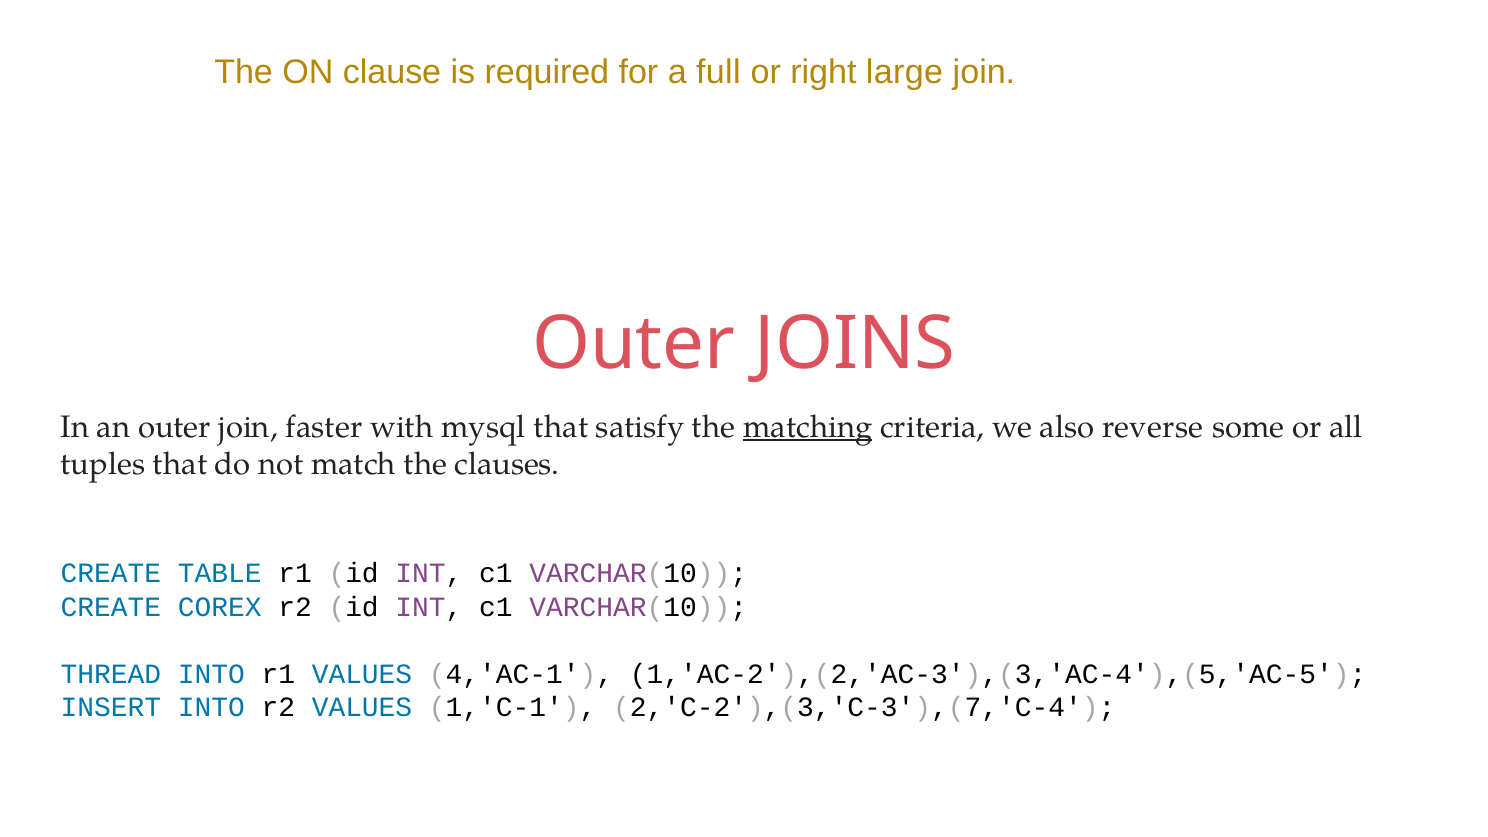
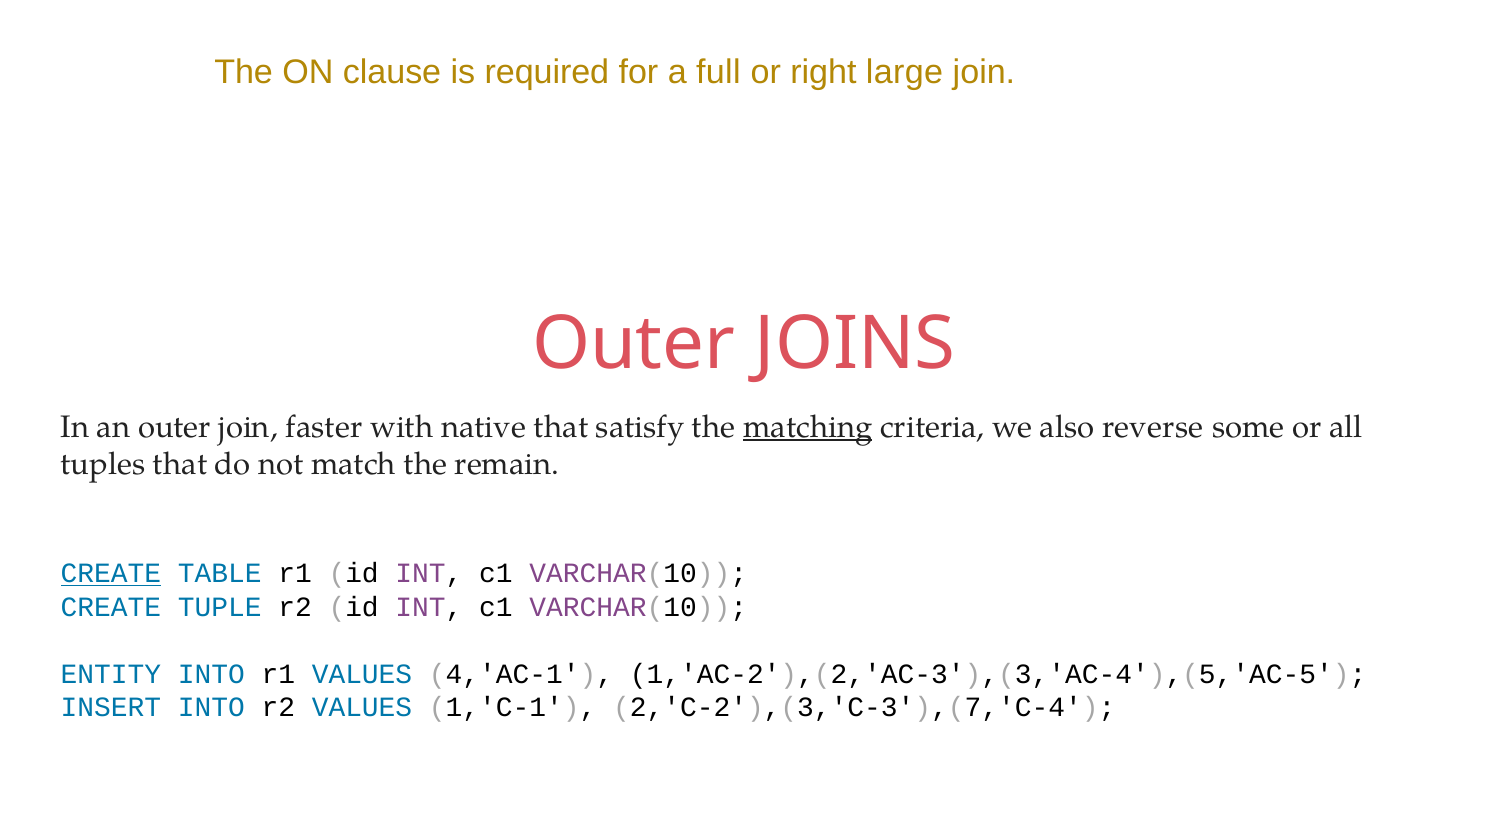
mysql: mysql -> native
clauses: clauses -> remain
CREATE at (111, 573) underline: none -> present
COREX: COREX -> TUPLE
THREAD: THREAD -> ENTITY
